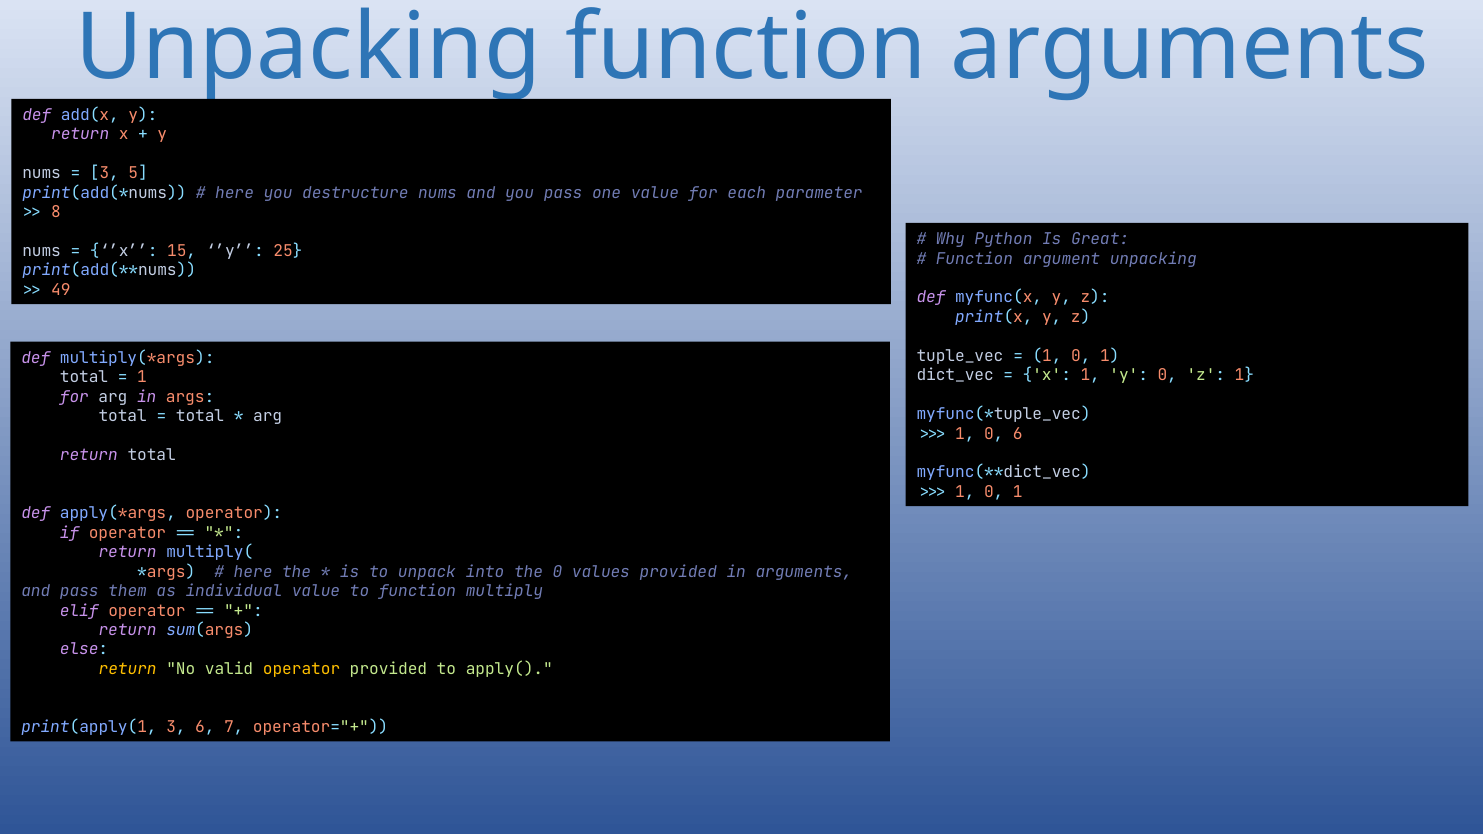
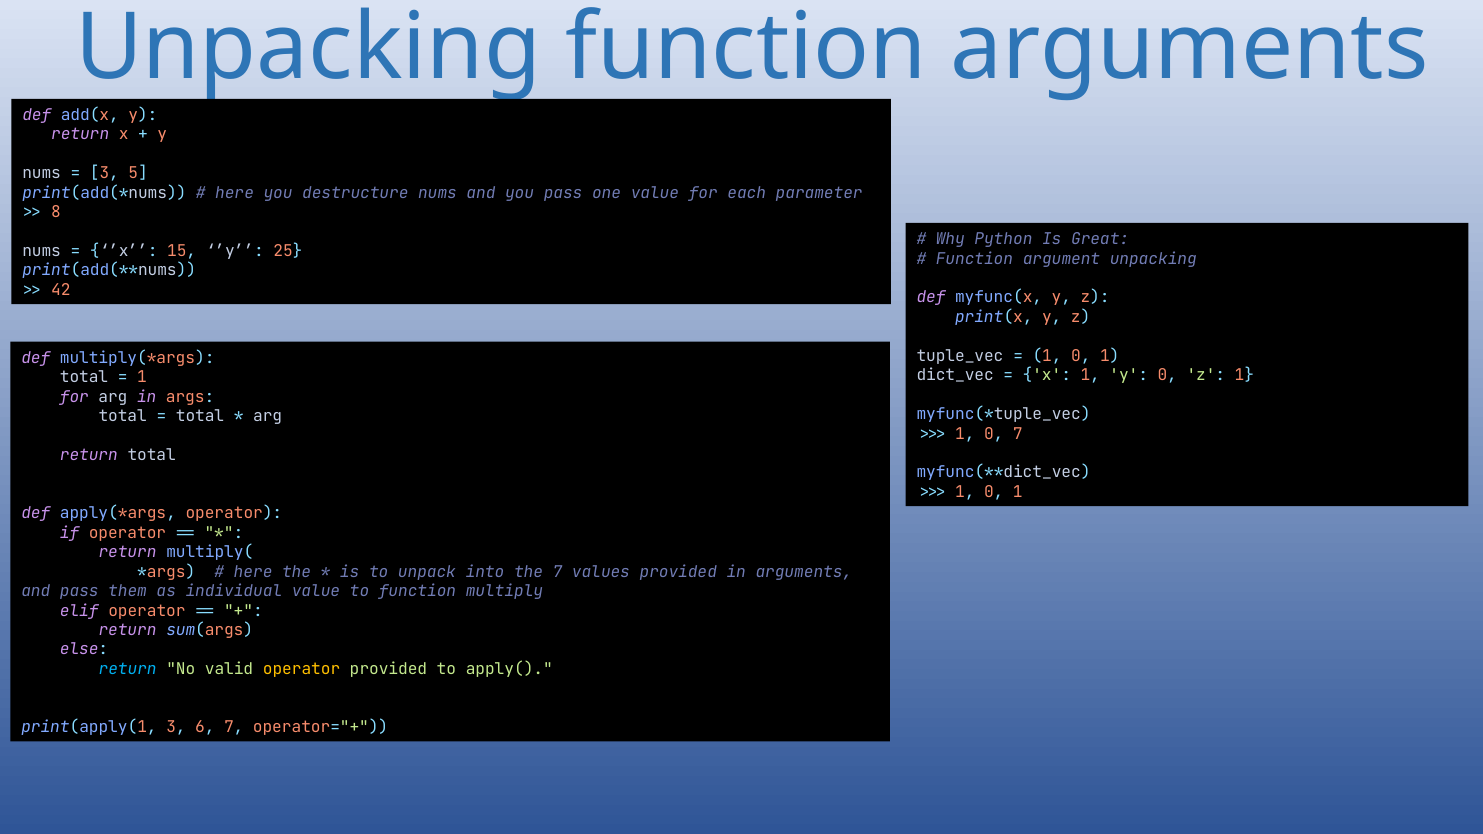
49: 49 -> 42
0 6: 6 -> 7
the 0: 0 -> 7
return at (128, 669) colour: yellow -> light blue
